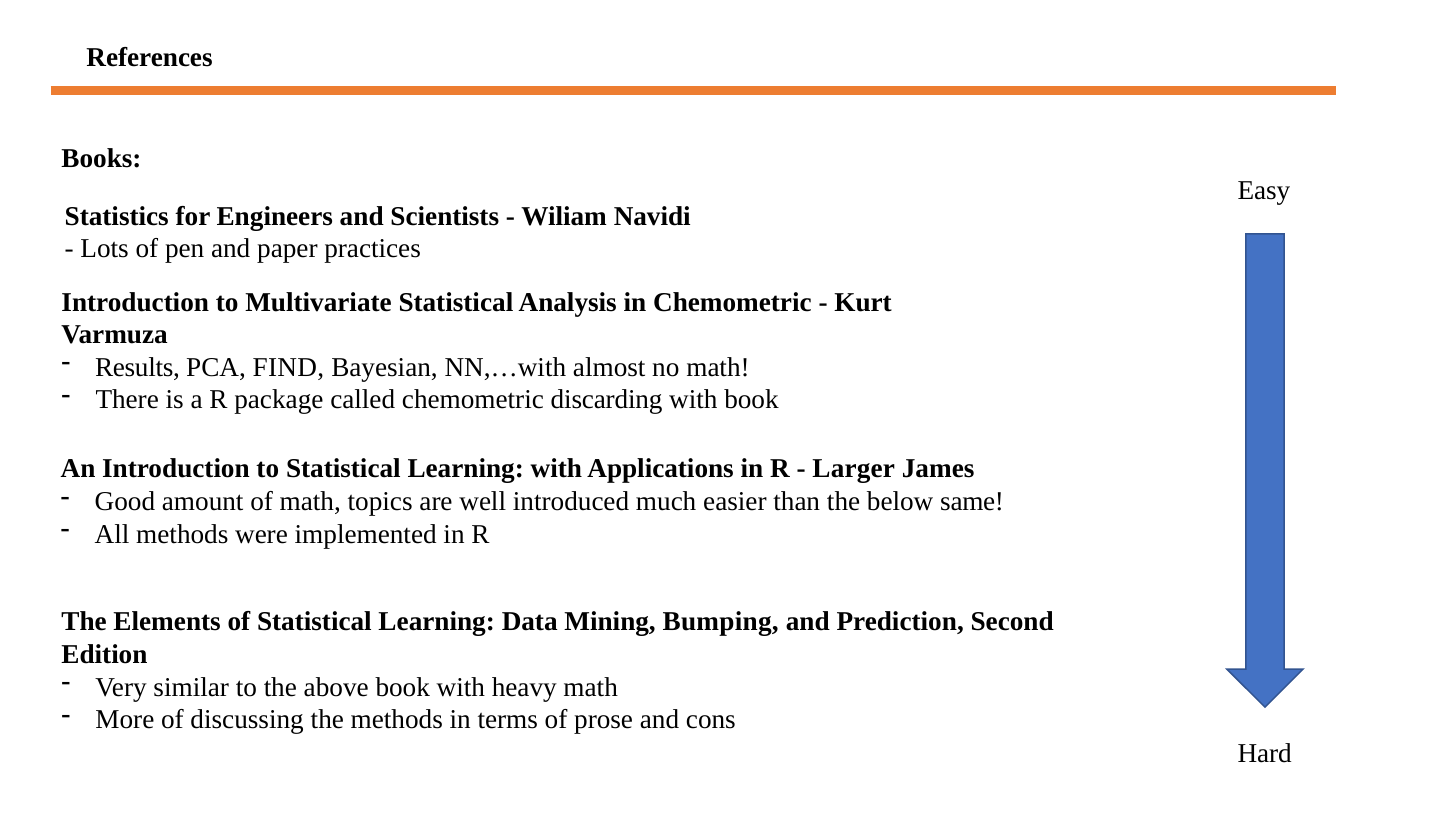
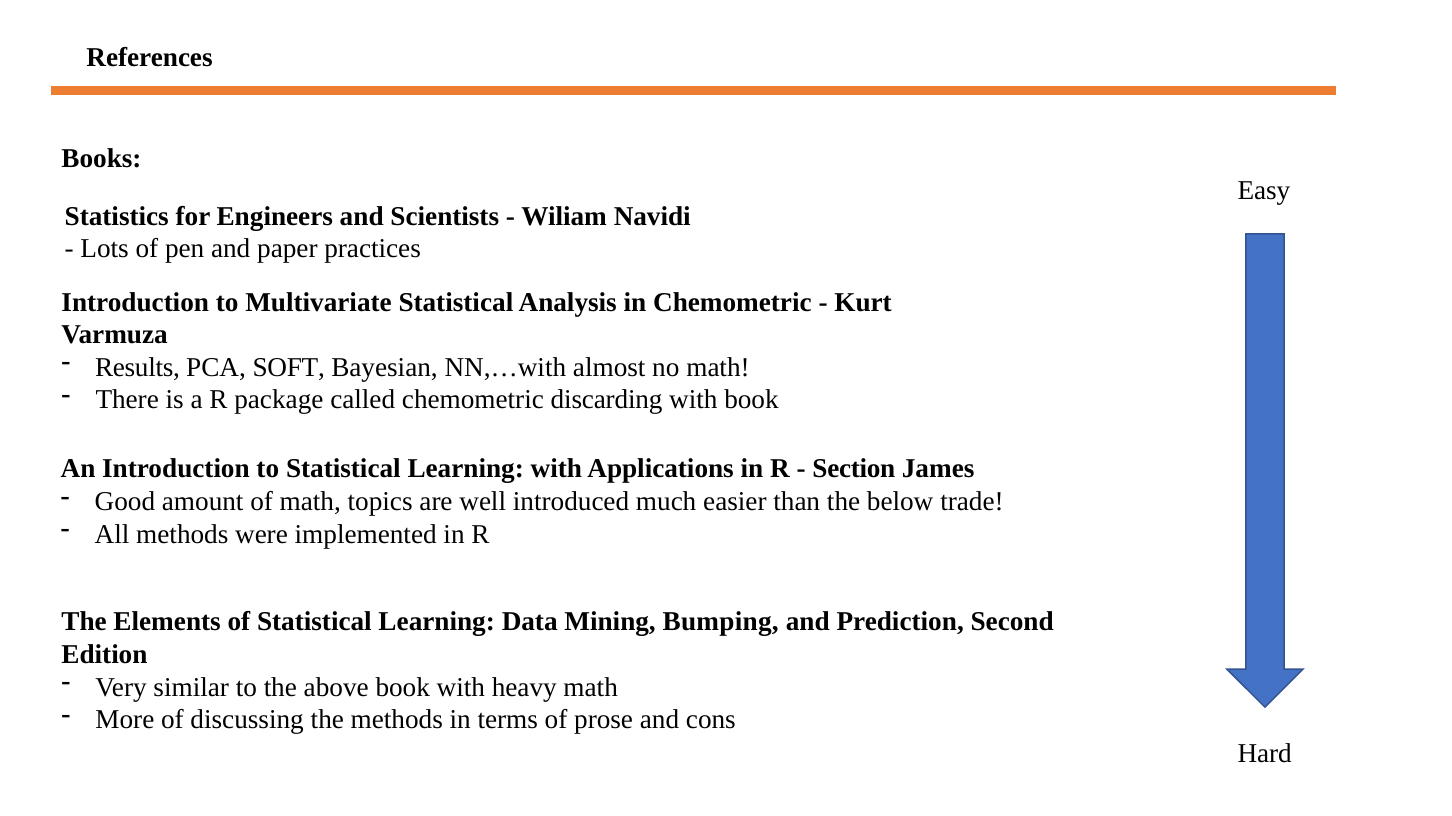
FIND: FIND -> SOFT
Larger: Larger -> Section
same: same -> trade
